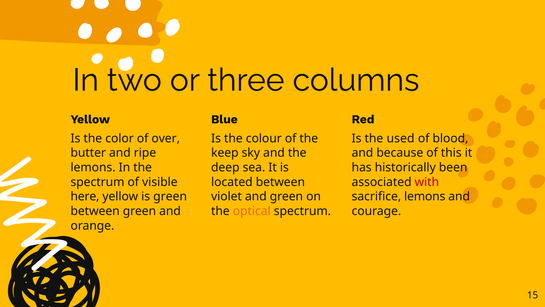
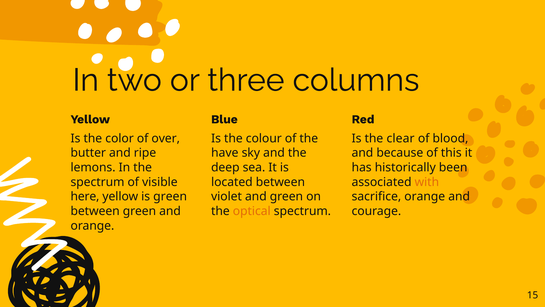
used: used -> clear
keep: keep -> have
with colour: red -> orange
sacrifice lemons: lemons -> orange
